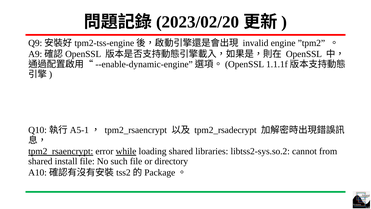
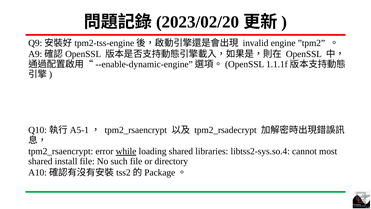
tpm2_rsaencrypt at (61, 151) underline: present -> none
libtss2-sys.so.2: libtss2-sys.so.2 -> libtss2-sys.so.4
from: from -> most
